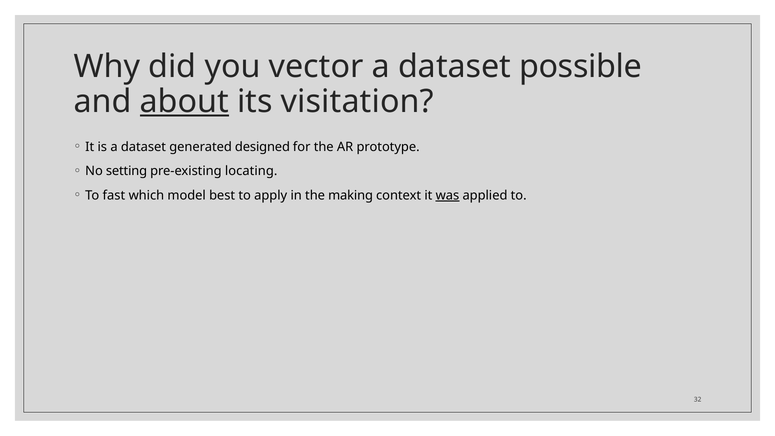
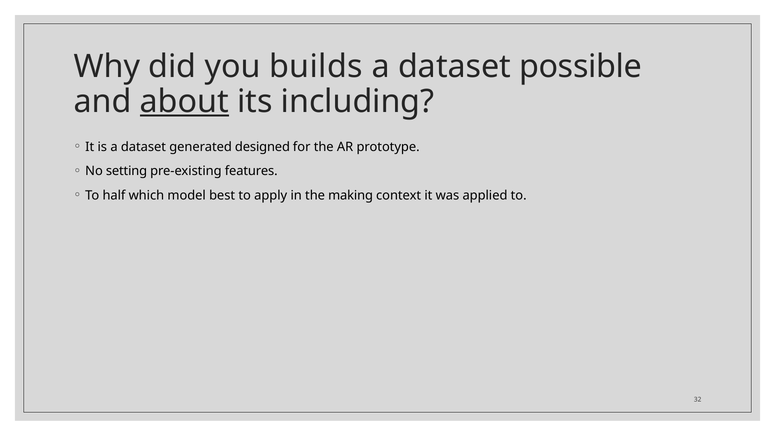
vector: vector -> builds
visitation: visitation -> including
locating: locating -> features
fast: fast -> half
was underline: present -> none
